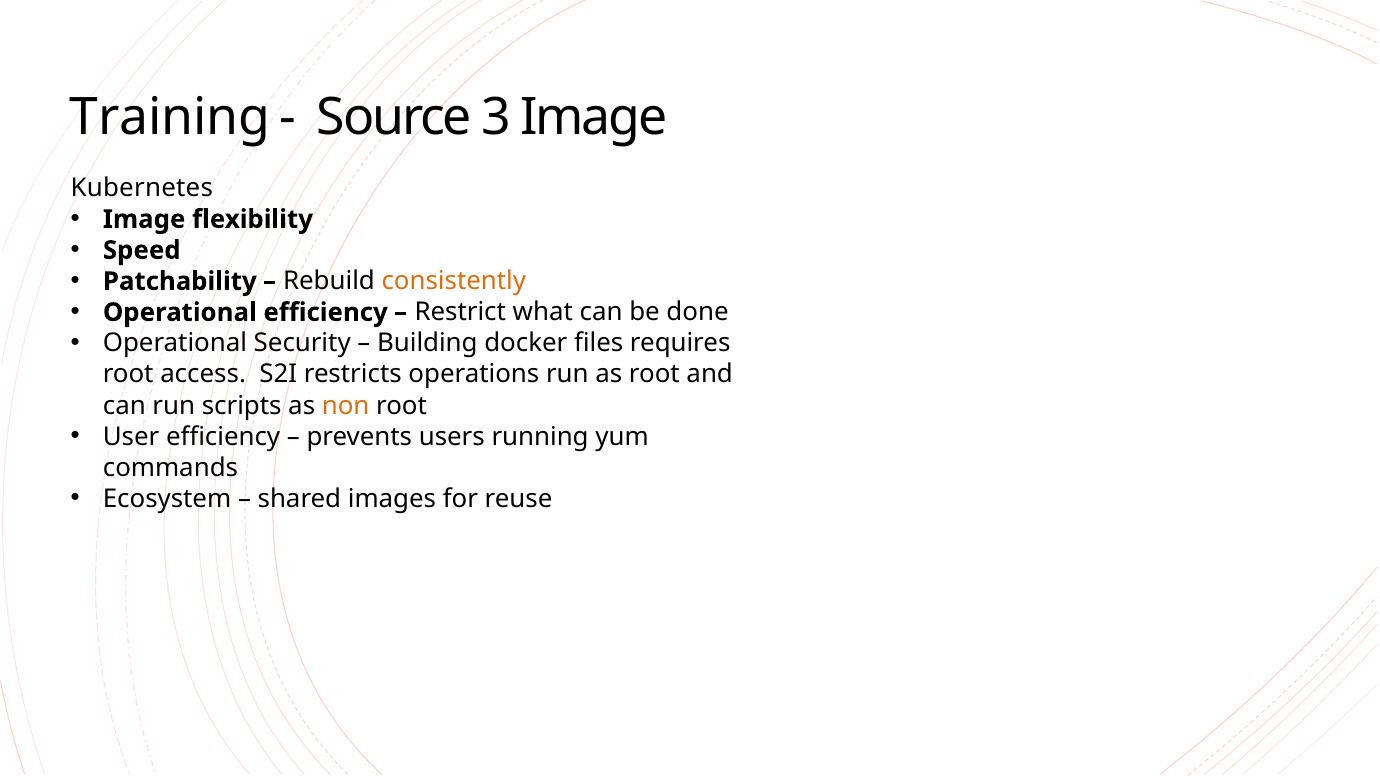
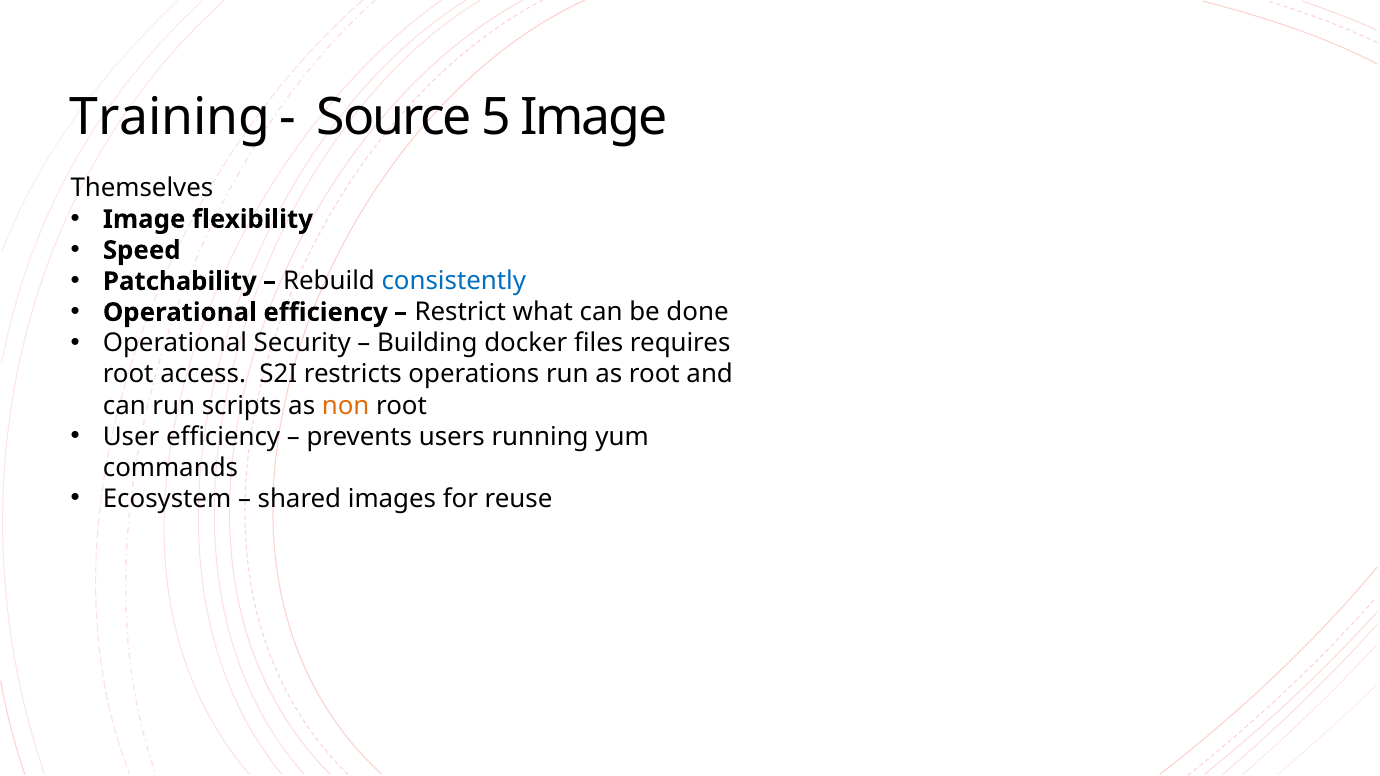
3: 3 -> 5
Kubernetes: Kubernetes -> Themselves
consistently colour: orange -> blue
